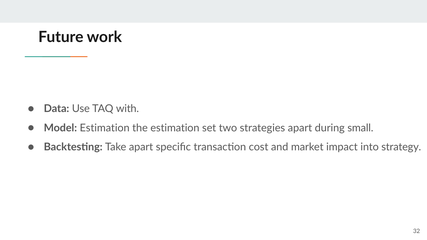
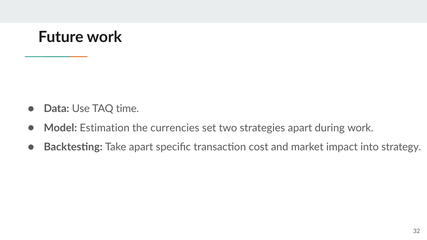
with: with -> time
the estimation: estimation -> currencies
during small: small -> work
